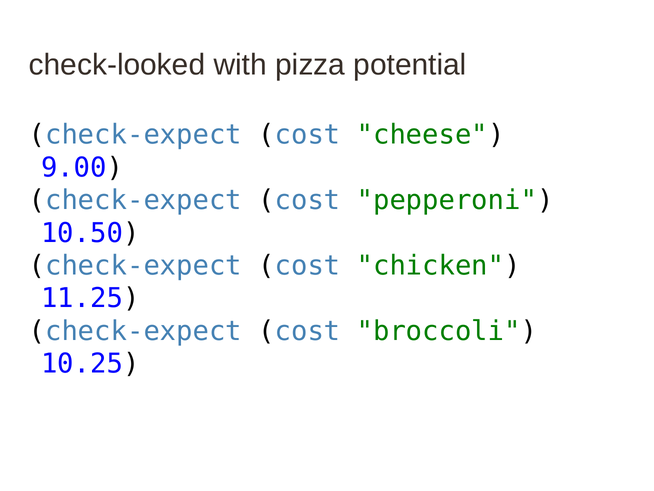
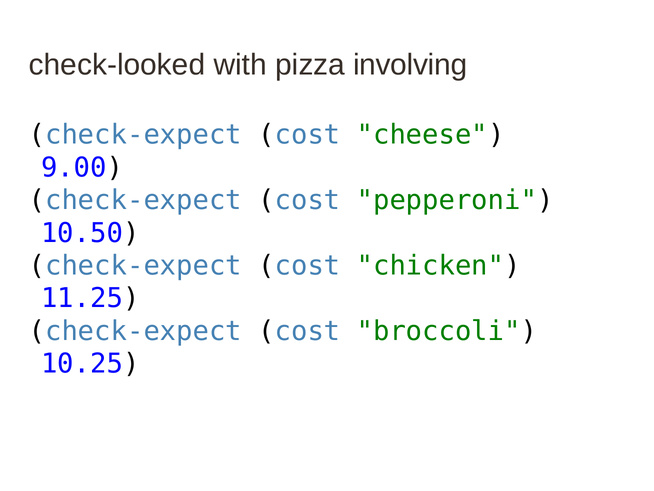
potential: potential -> involving
